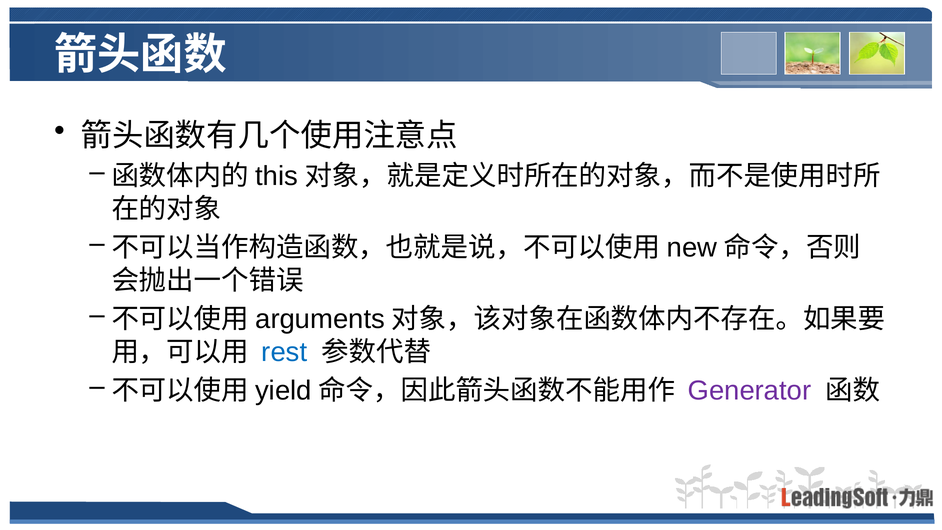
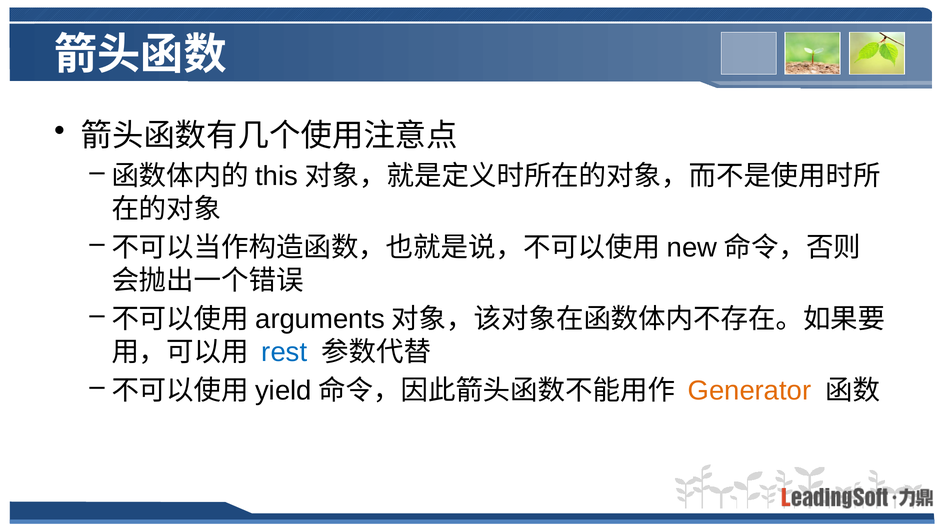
Generator colour: purple -> orange
